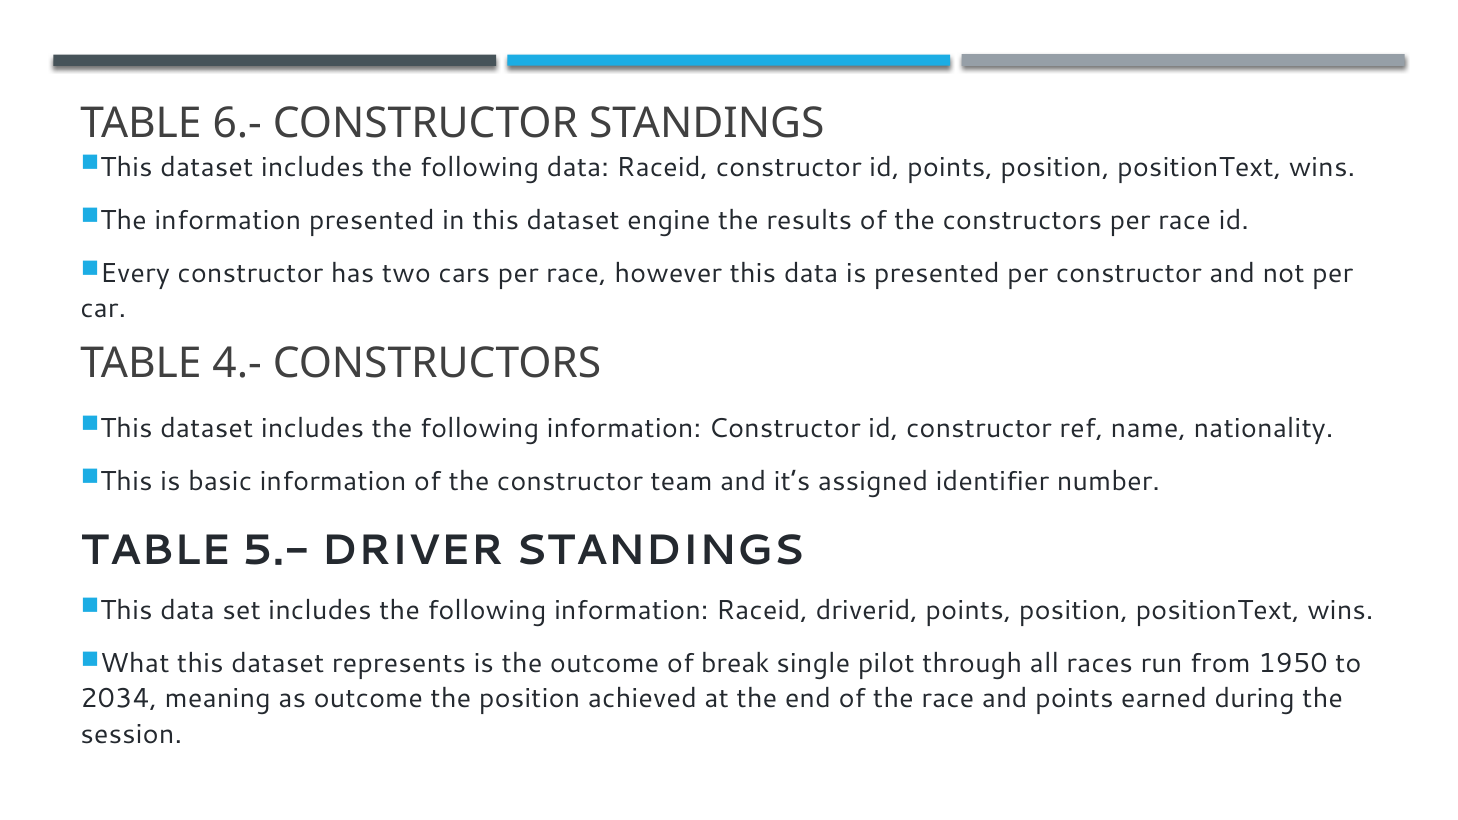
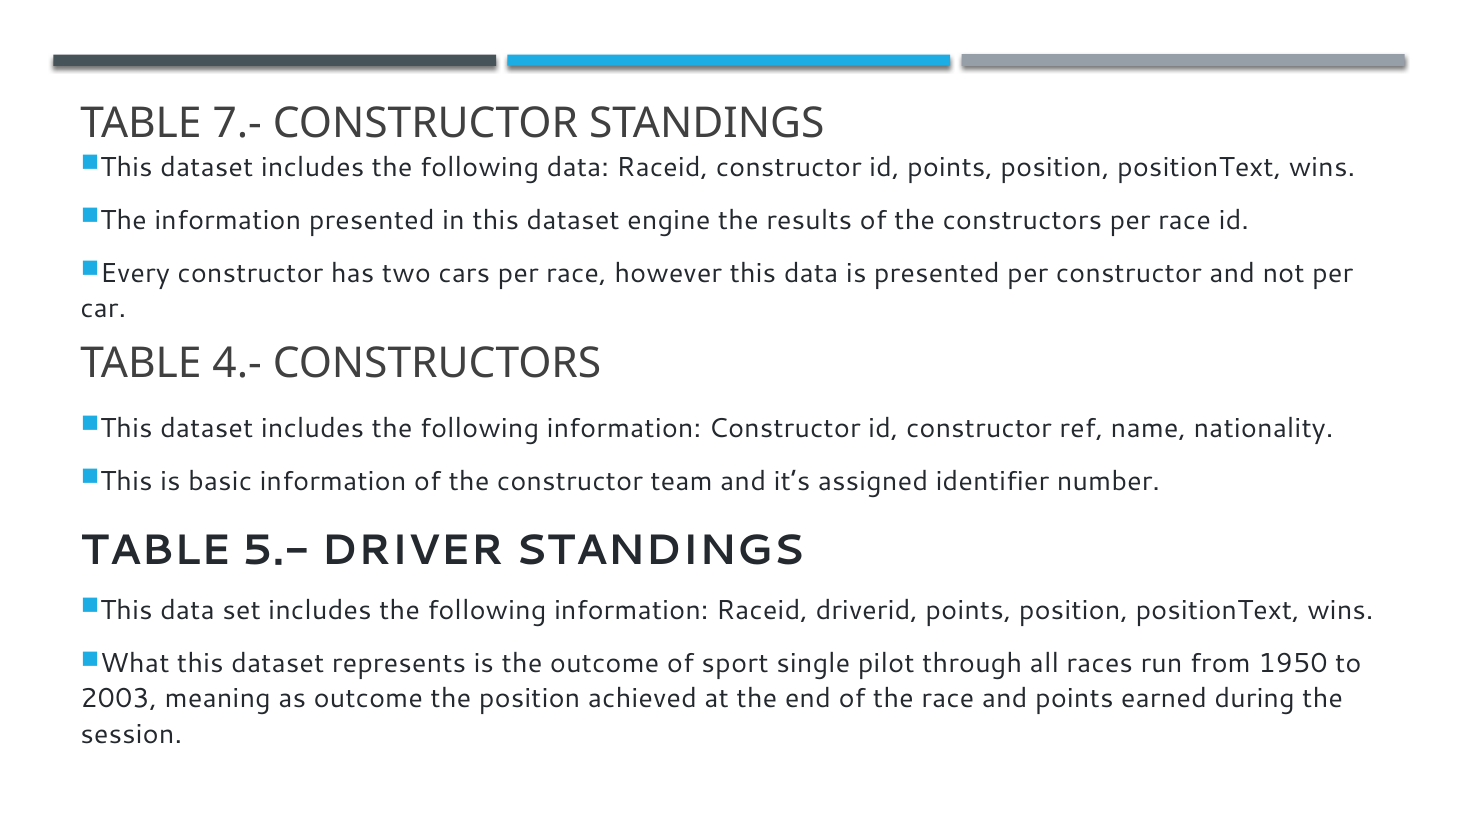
6.-: 6.- -> 7.-
break: break -> sport
2034: 2034 -> 2003
